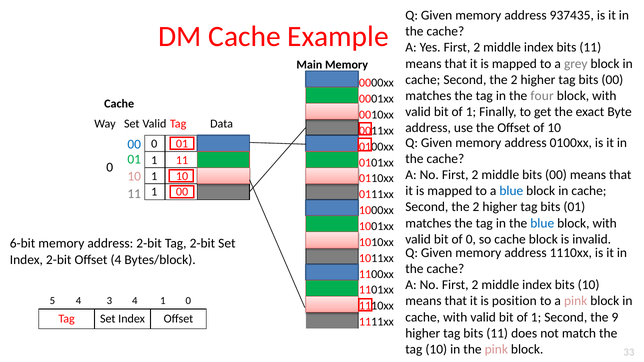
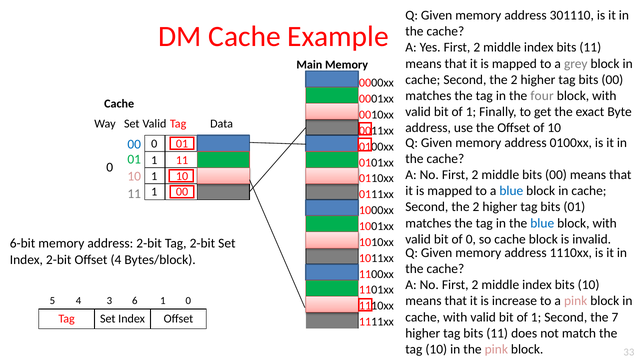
937435: 937435 -> 301110
position: position -> increase
3 4: 4 -> 6
9: 9 -> 7
